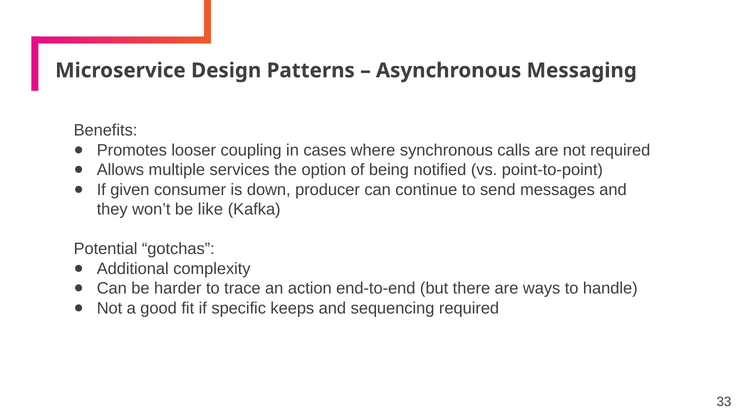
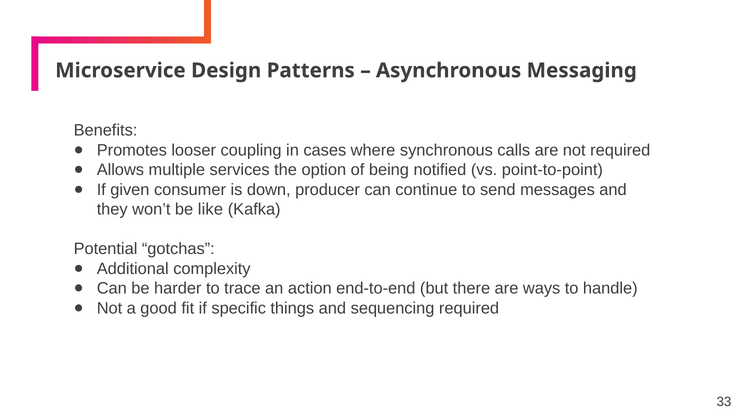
keeps: keeps -> things
